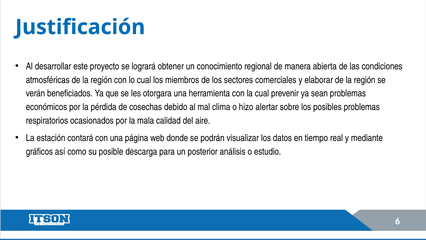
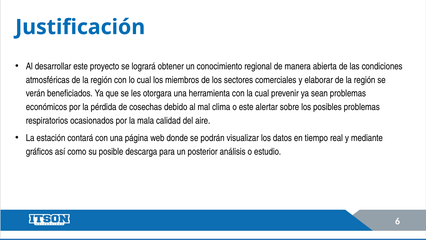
o hizo: hizo -> este
